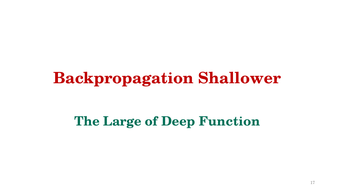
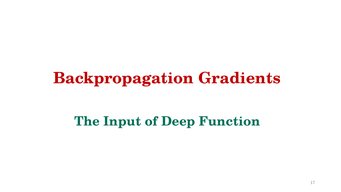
Shallower: Shallower -> Gradients
Large: Large -> Input
